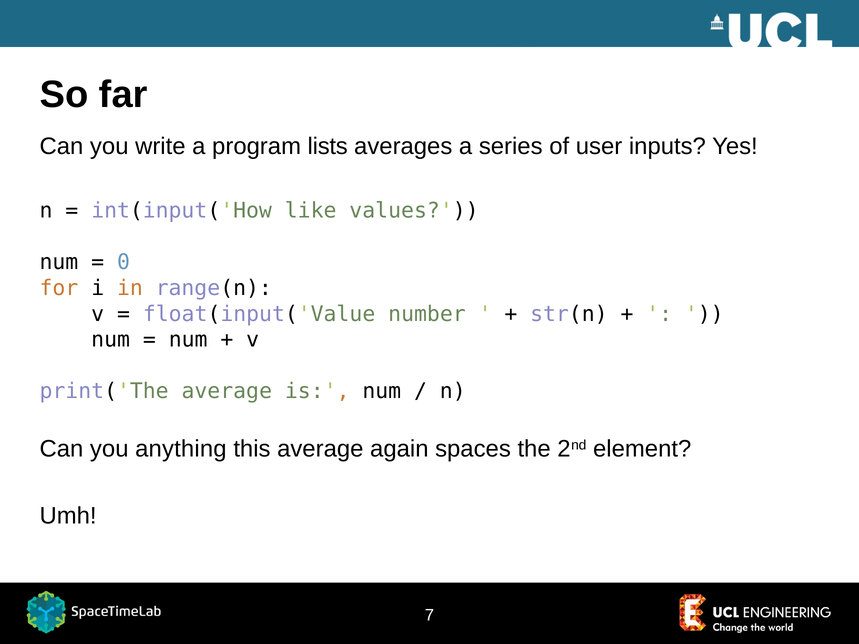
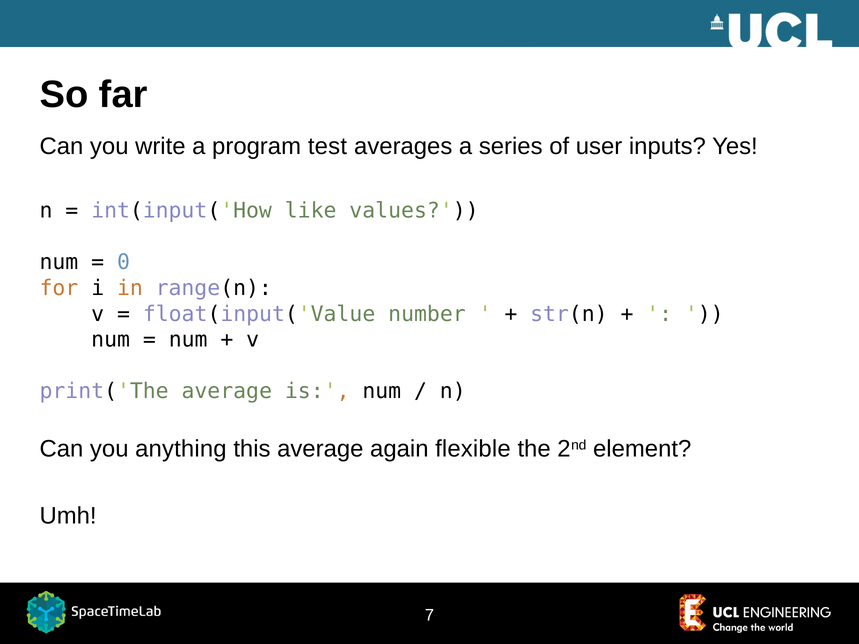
lists: lists -> test
spaces: spaces -> flexible
